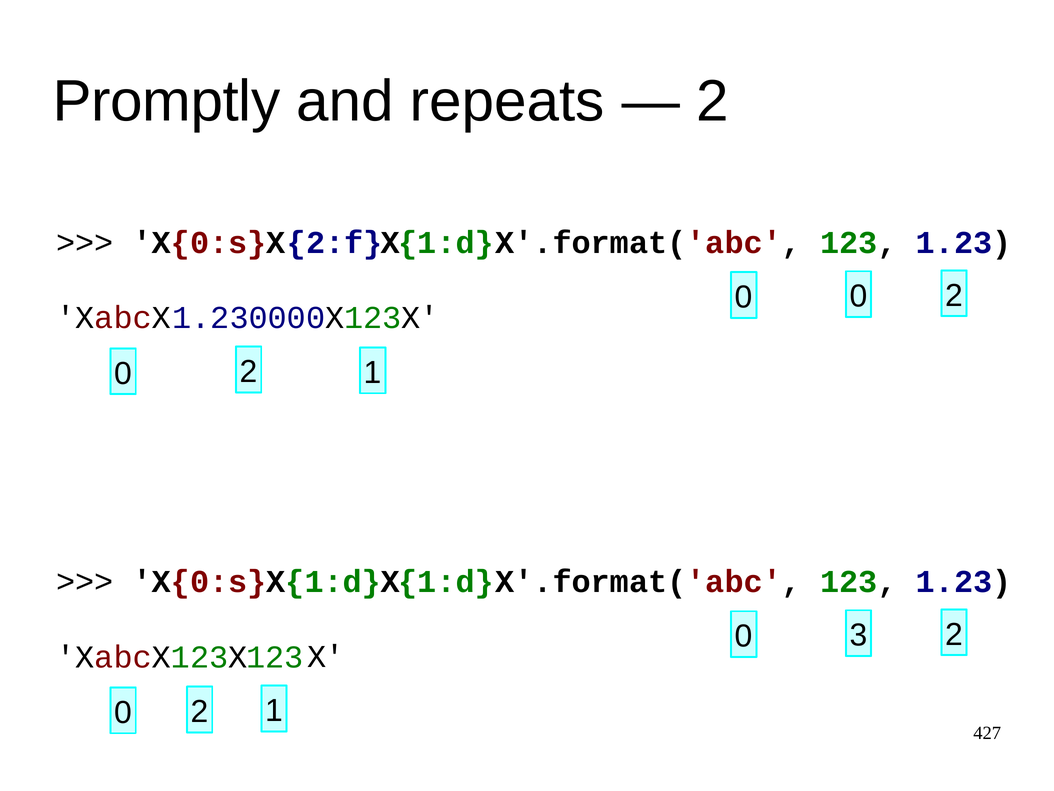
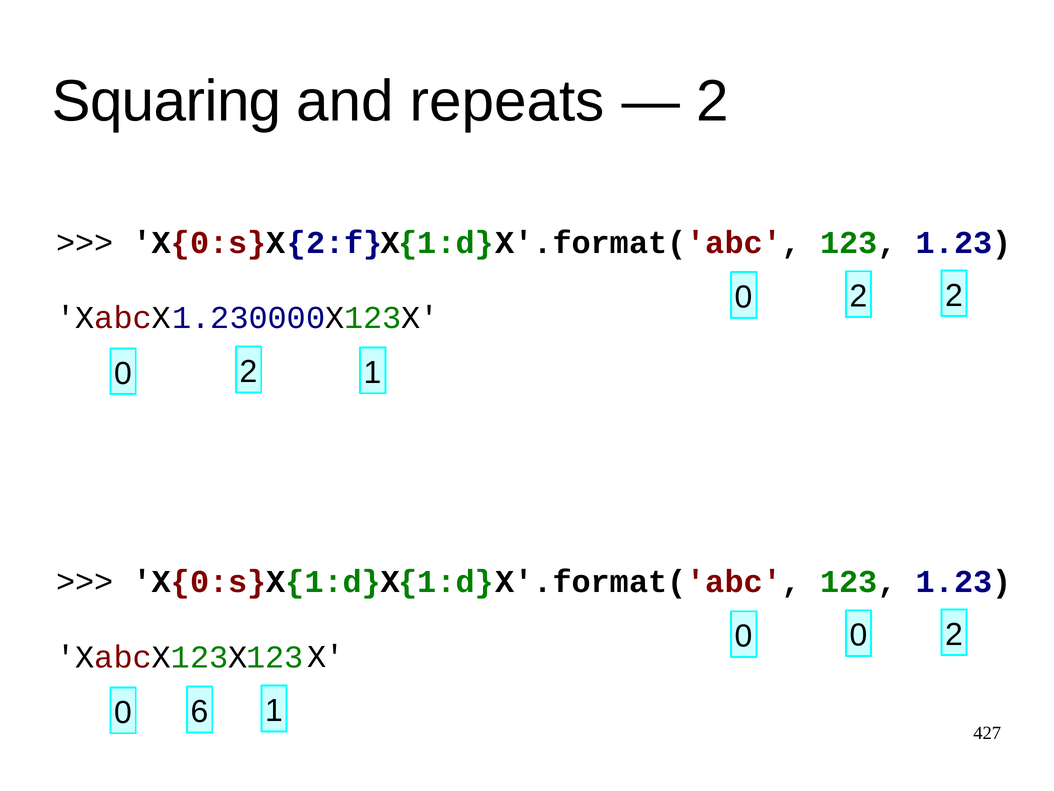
Promptly: Promptly -> Squaring
0 at (858, 296): 0 -> 2
0 3: 3 -> 0
2 at (200, 711): 2 -> 6
